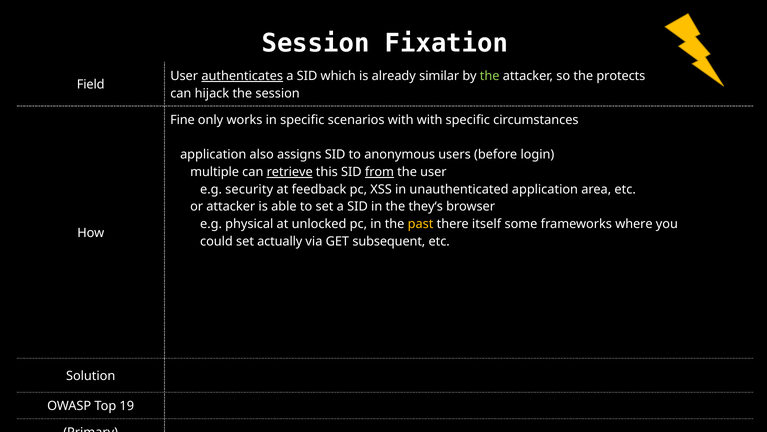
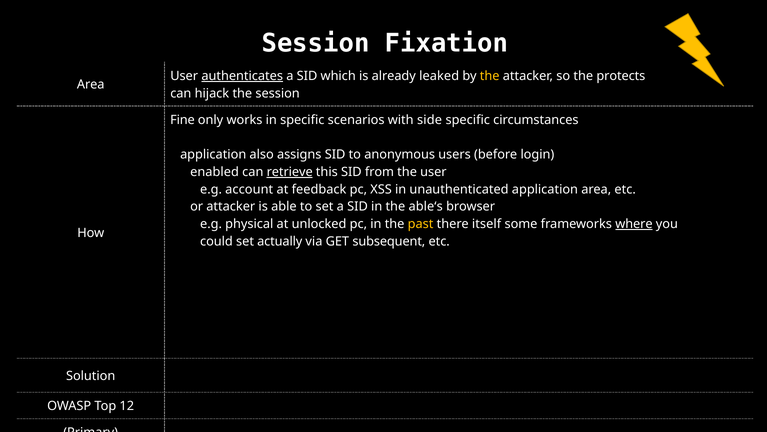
similar: similar -> leaked
the at (490, 76) colour: light green -> yellow
Field at (91, 85): Field -> Area
with with: with -> side
multiple: multiple -> enabled
from underline: present -> none
security: security -> account
they‘s: they‘s -> able‘s
where underline: none -> present
19: 19 -> 12
